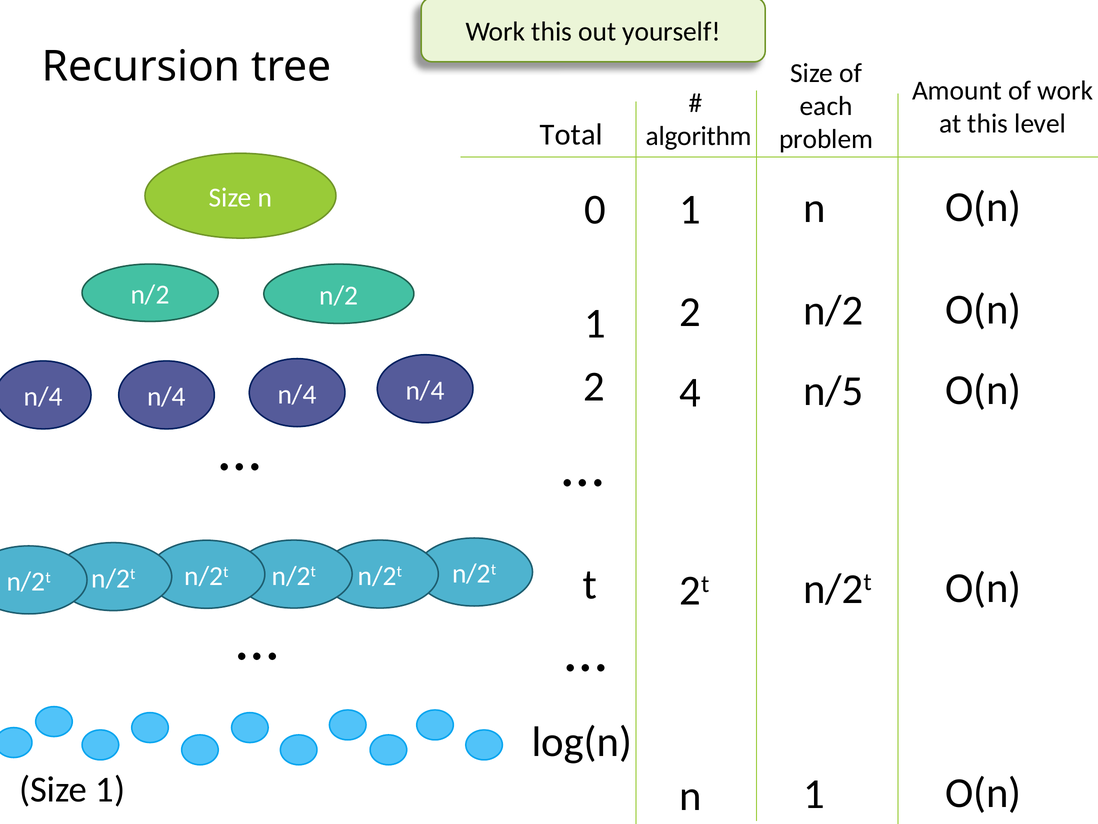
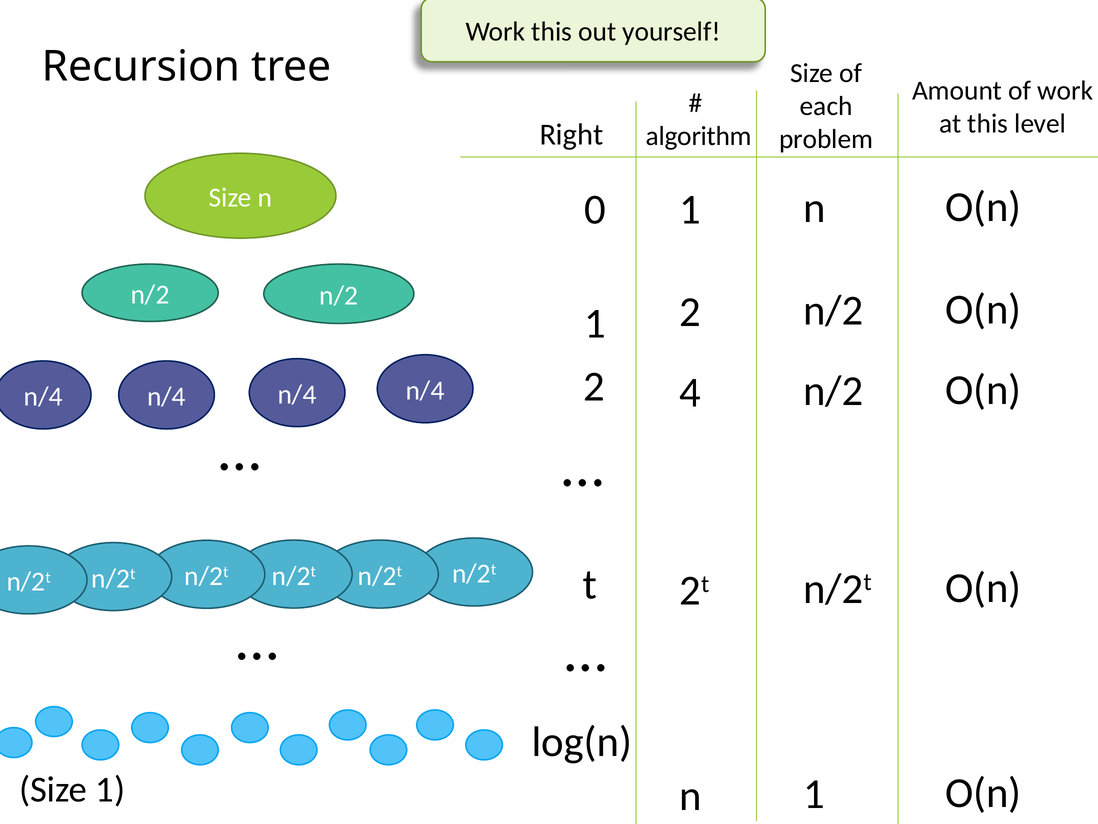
Total: Total -> Right
n/5 at (833, 391): n/5 -> n/2
